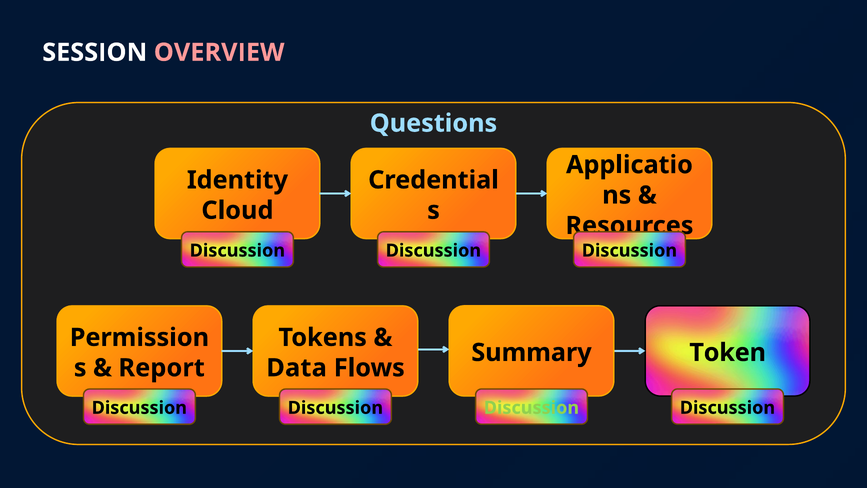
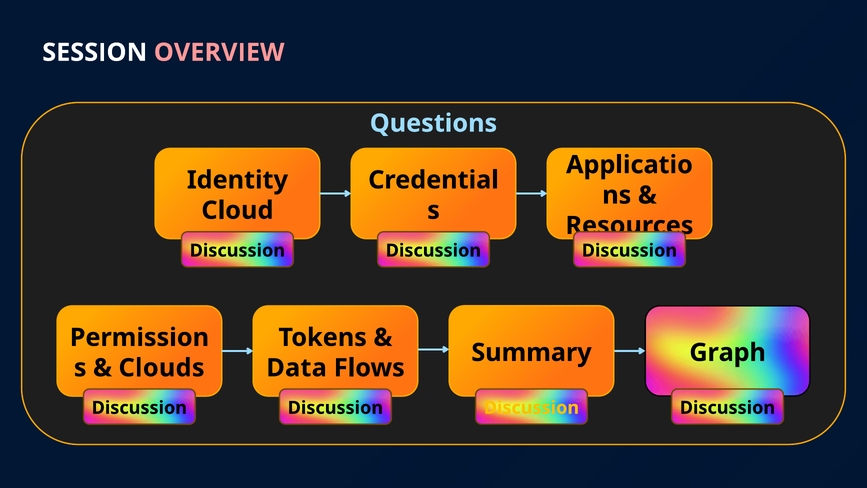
Token: Token -> Graph
Report: Report -> Clouds
Discussion at (531, 408) colour: light green -> yellow
